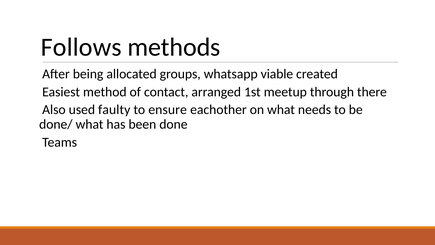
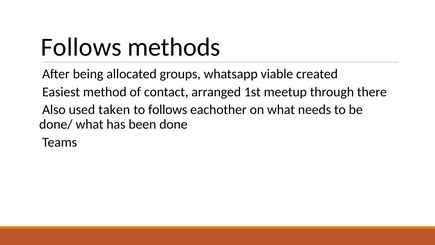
faulty: faulty -> taken
to ensure: ensure -> follows
